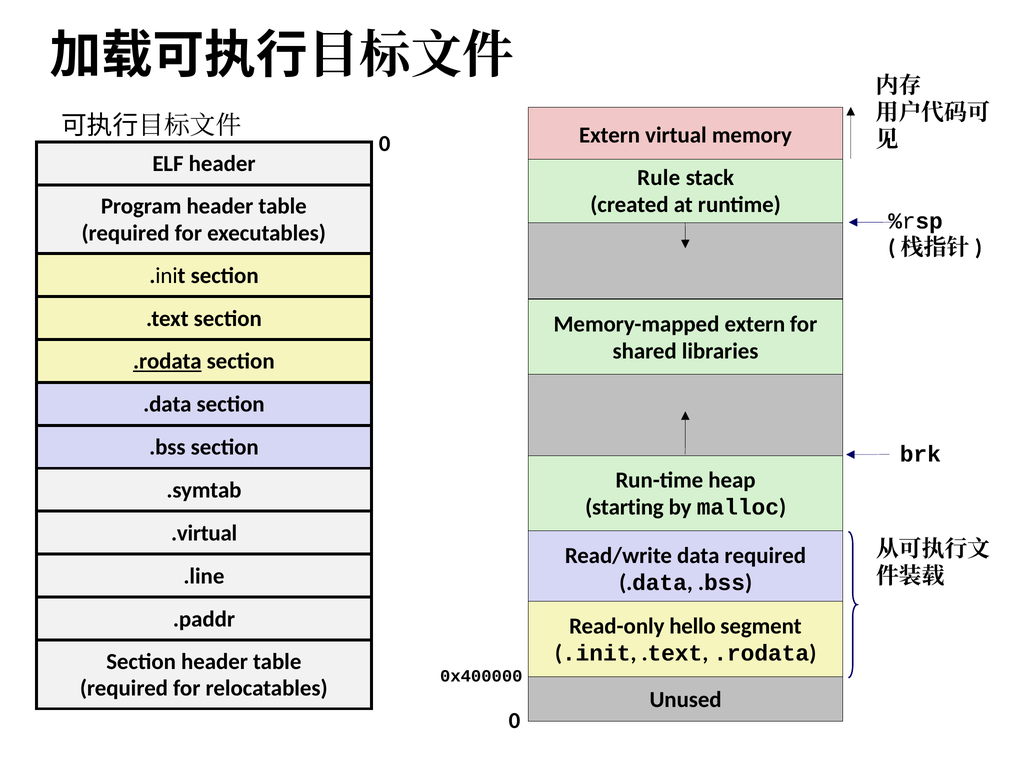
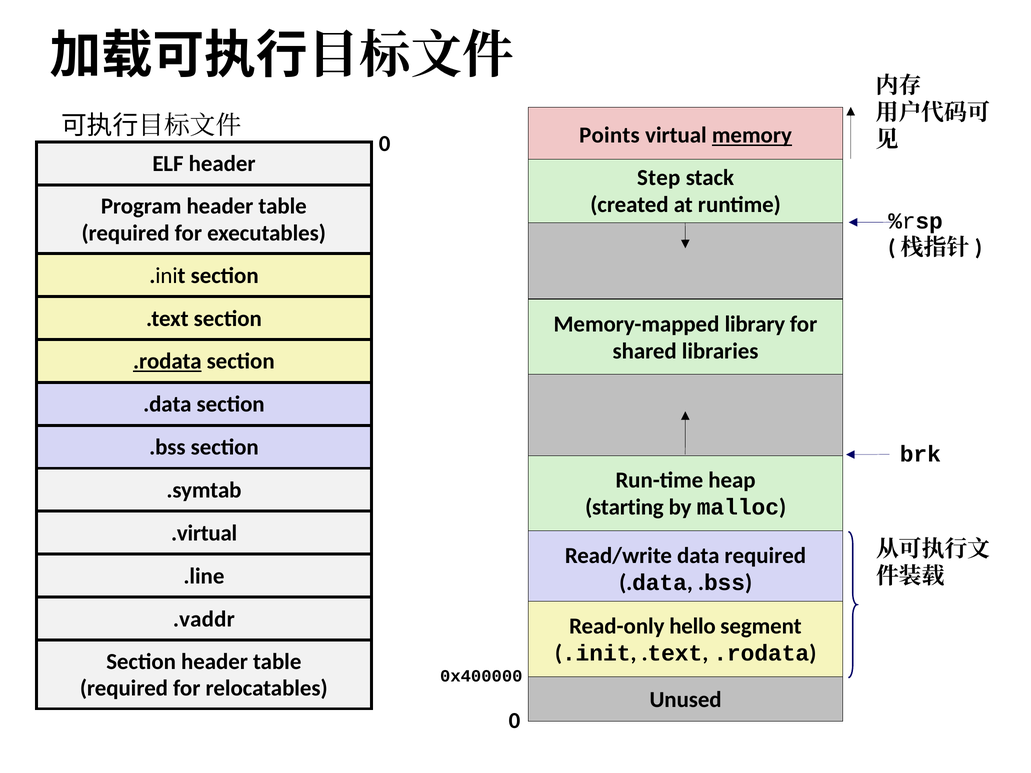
Extern at (610, 135): Extern -> Points
memory underline: none -> present
Rule: Rule -> Step
Memory-mapped extern: extern -> library
.paddr: .paddr -> .vaddr
